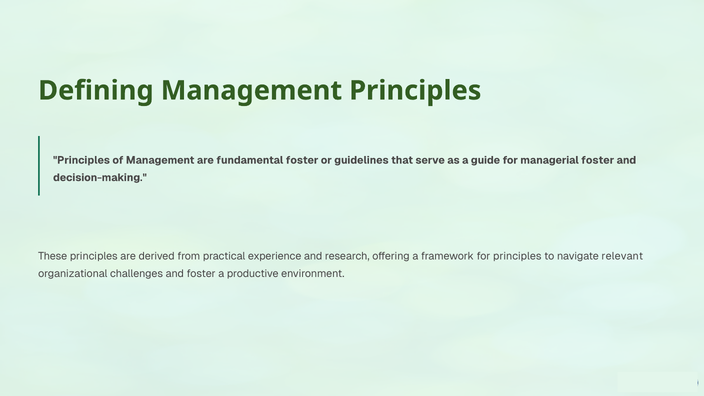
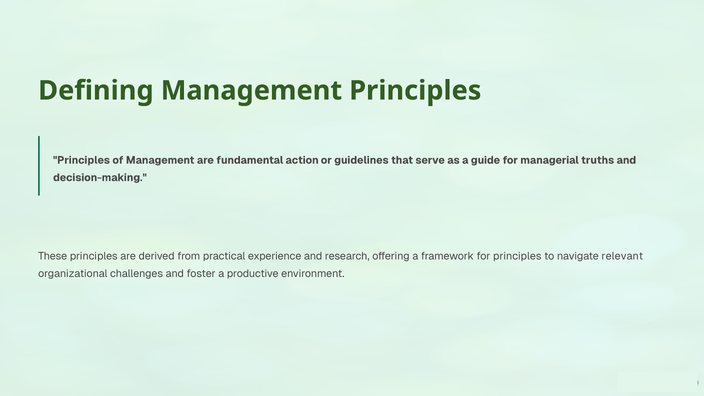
fundamental foster: foster -> action
managerial foster: foster -> truths
